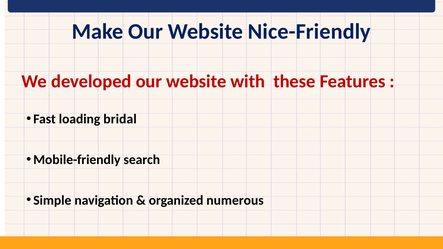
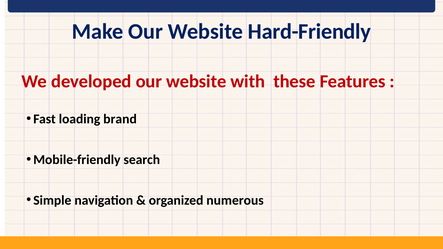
Nice-Friendly: Nice-Friendly -> Hard-Friendly
bridal: bridal -> brand
